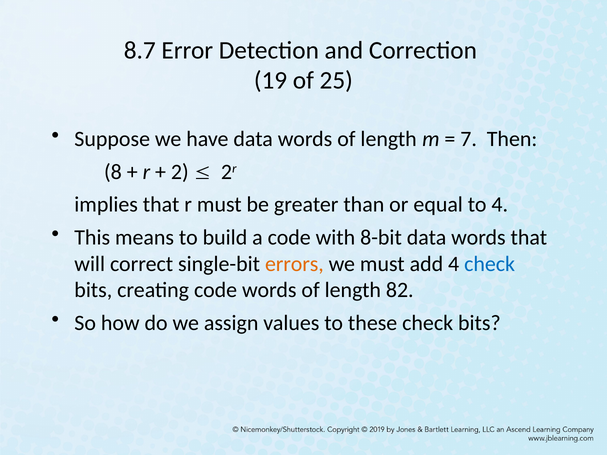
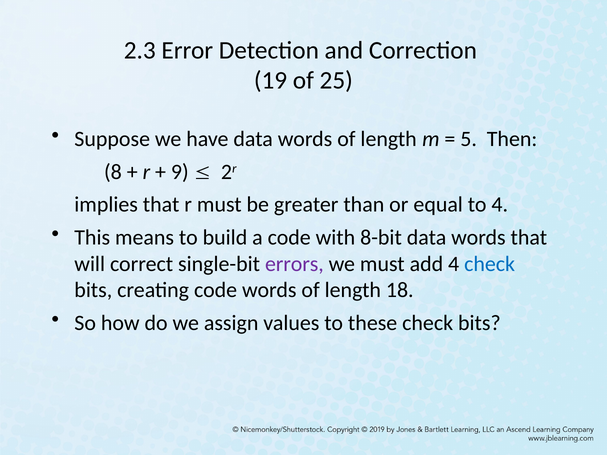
8.7: 8.7 -> 2.3
7: 7 -> 5
2: 2 -> 9
errors colour: orange -> purple
82: 82 -> 18
